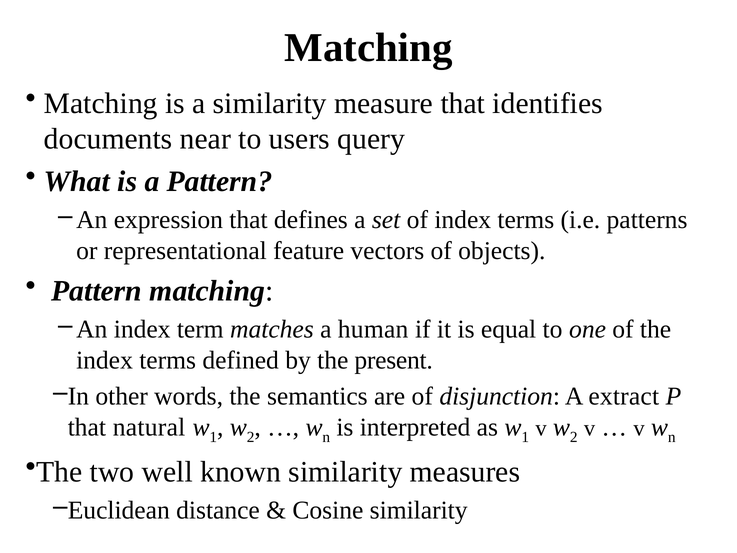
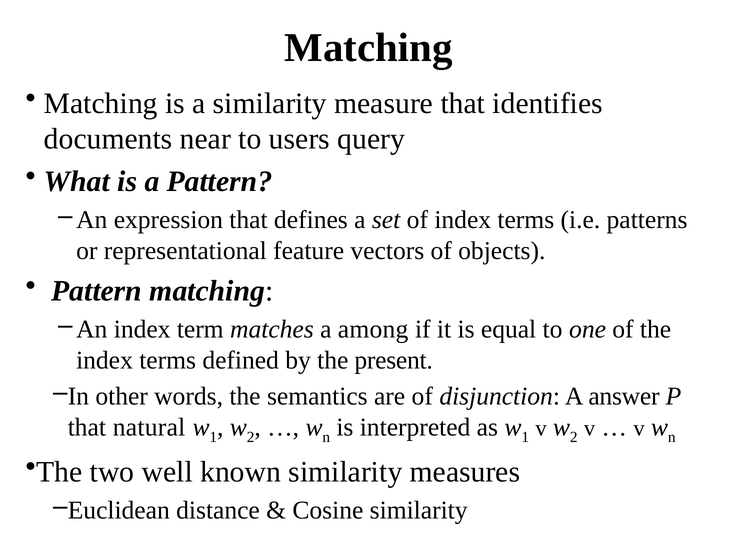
human: human -> among
extract: extract -> answer
